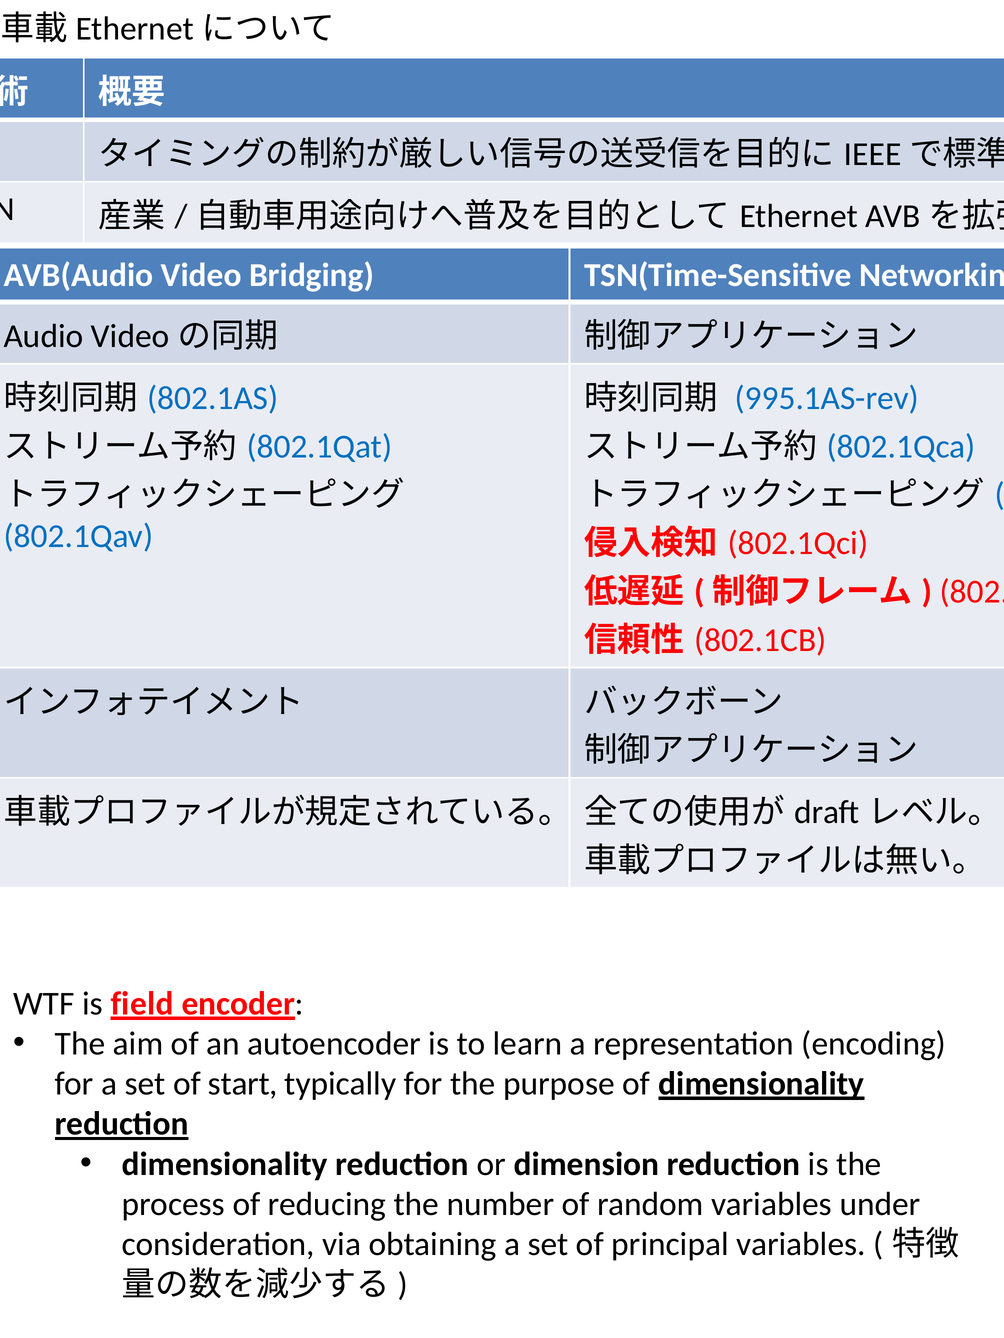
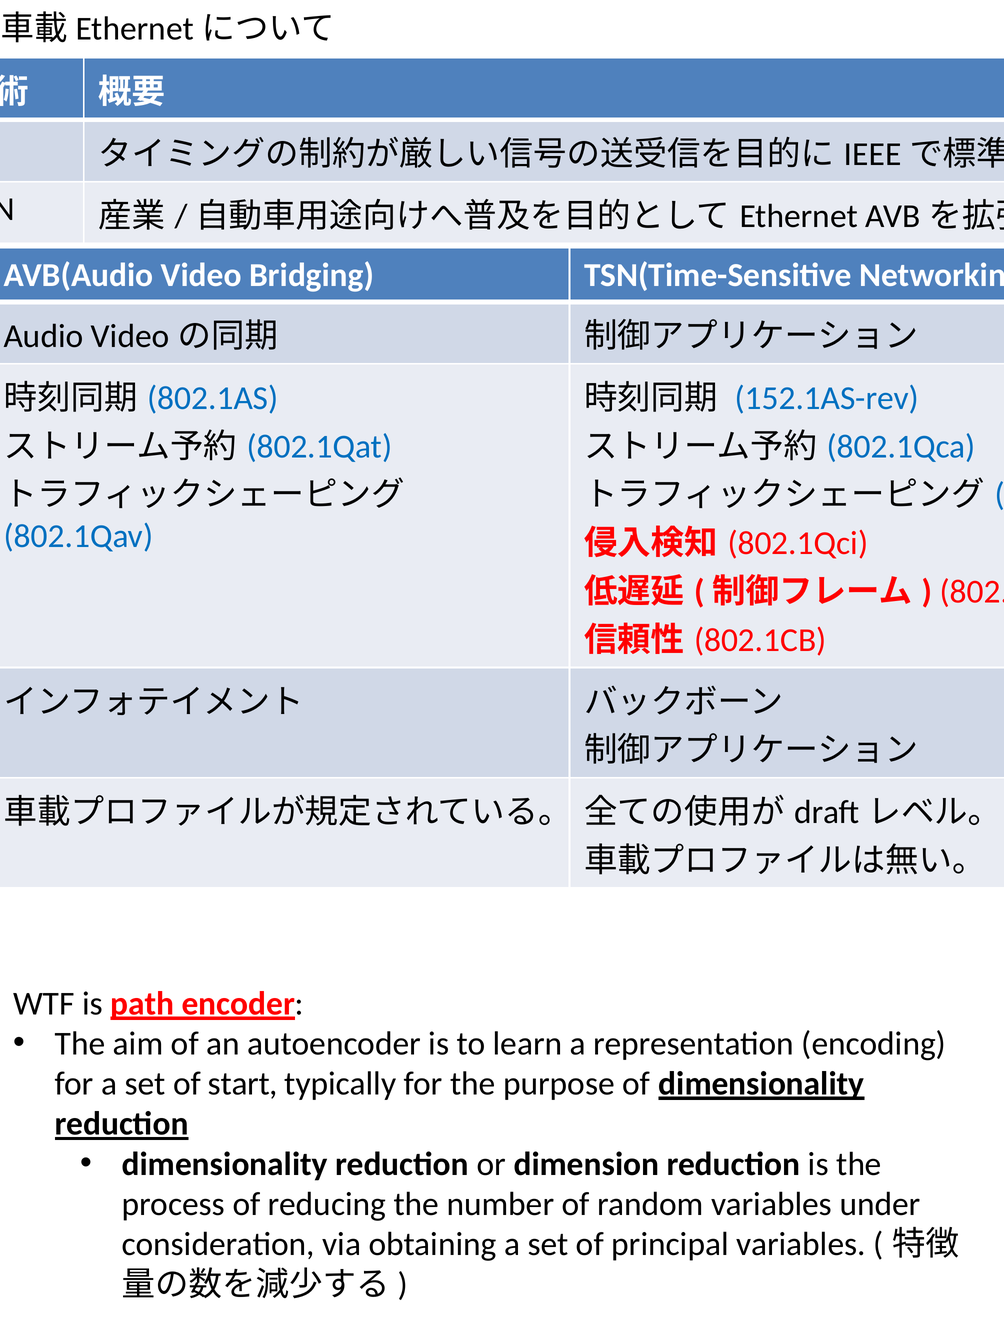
995.1AS-rev: 995.1AS-rev -> 152.1AS-rev
field: field -> path
